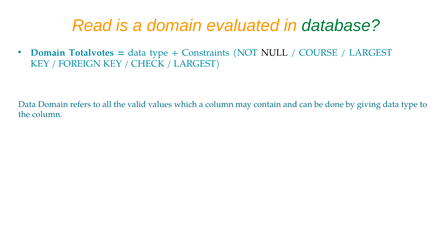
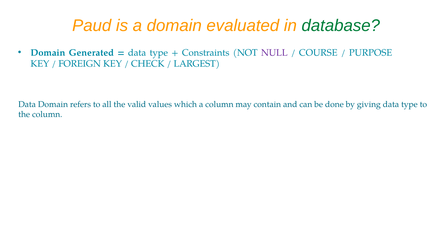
Read: Read -> Paud
Totalvotes: Totalvotes -> Generated
NULL colour: black -> purple
LARGEST at (371, 53): LARGEST -> PURPOSE
